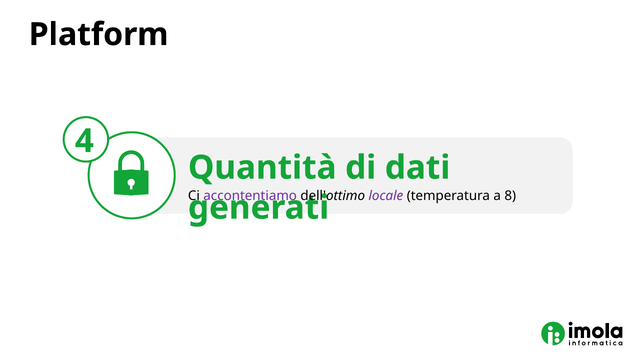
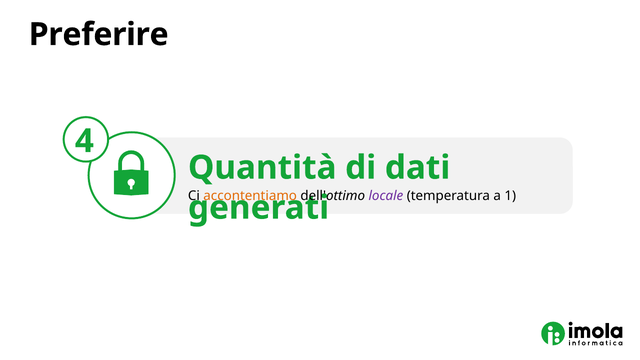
Platform: Platform -> Preferire
accontentiamo colour: purple -> orange
8: 8 -> 1
